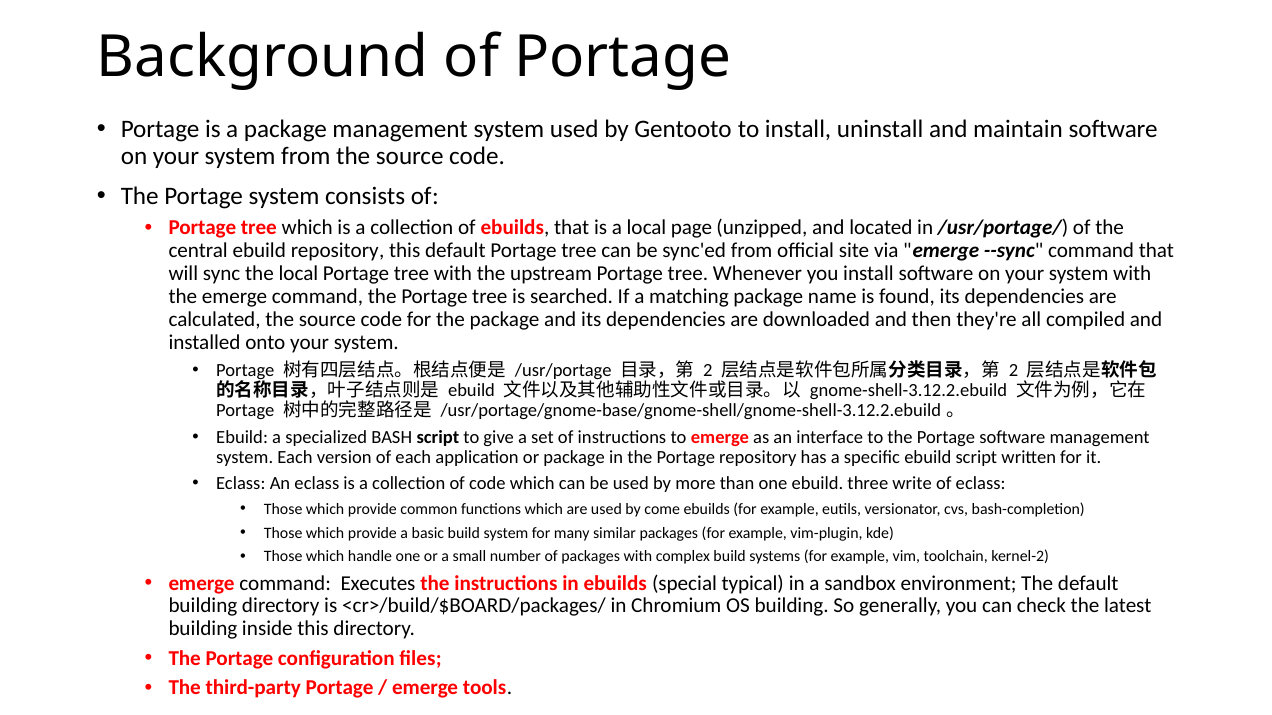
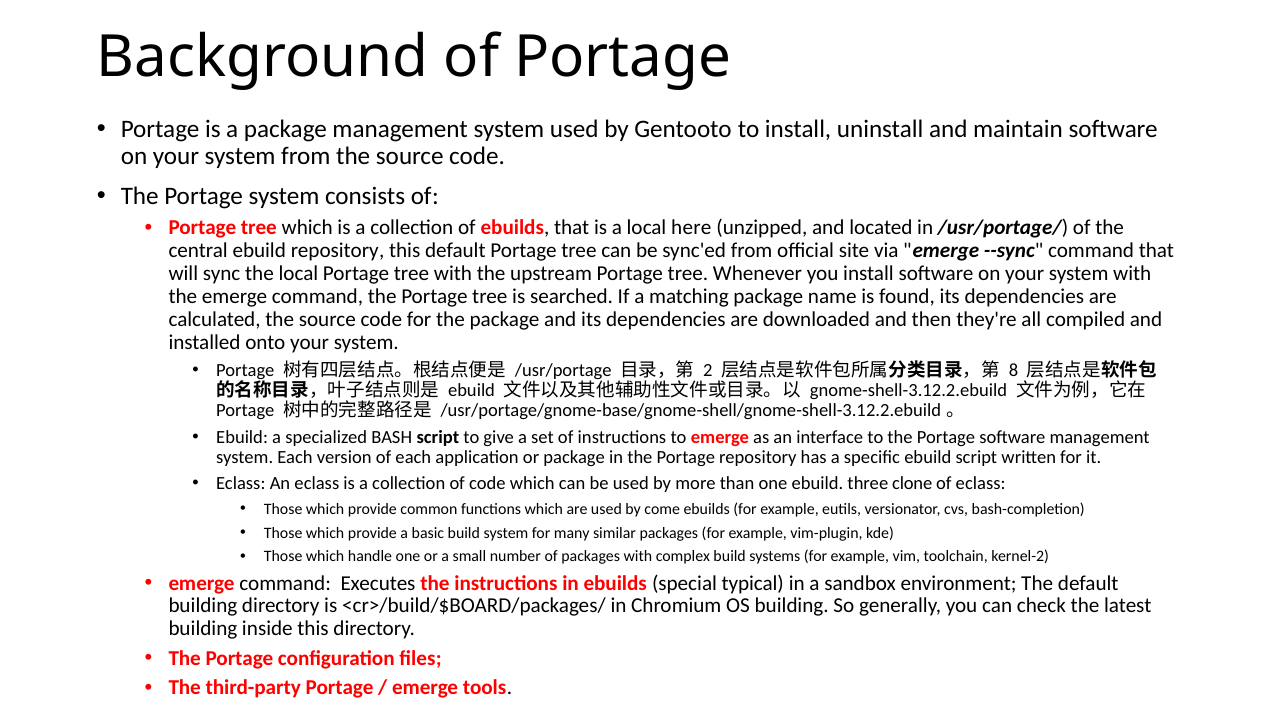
page: page -> here
2 at (1013, 371): 2 -> 8
write: write -> clone
